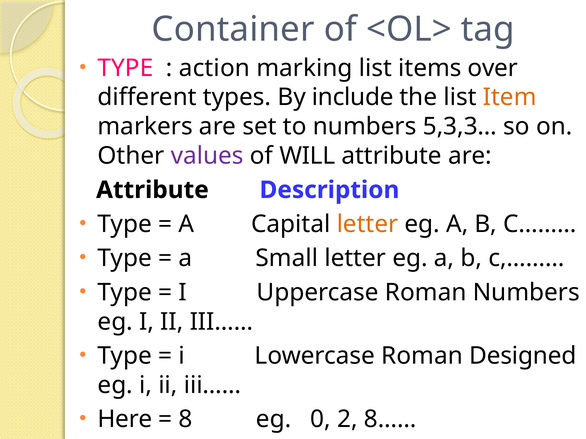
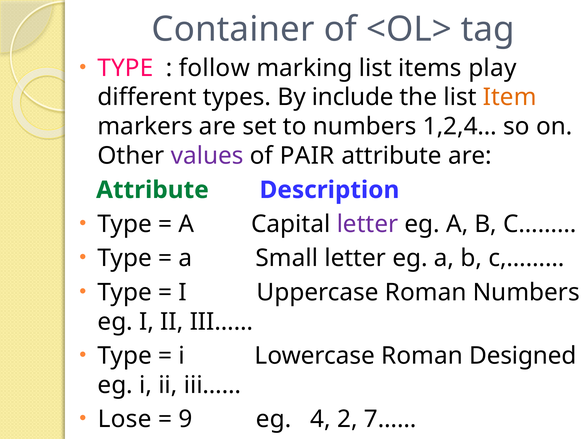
action: action -> follow
over: over -> play
5,3,3…: 5,3,3… -> 1,2,4…
WILL: WILL -> PAIR
Attribute at (152, 190) colour: black -> green
letter at (367, 224) colour: orange -> purple
Here: Here -> Lose
8: 8 -> 9
0: 0 -> 4
8……: 8…… -> 7……
